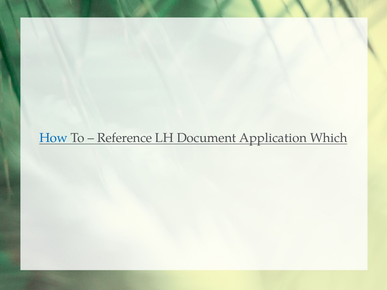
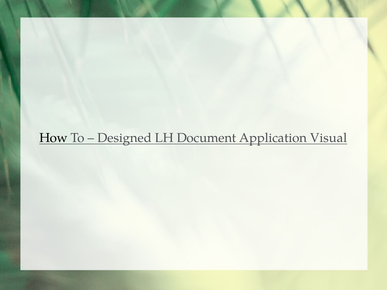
How colour: blue -> black
Reference: Reference -> Designed
Which: Which -> Visual
